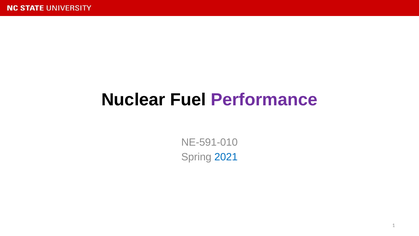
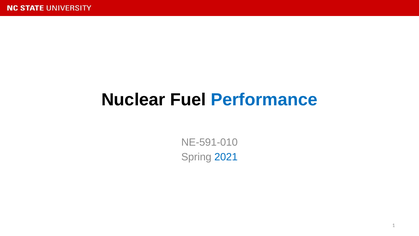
Performance colour: purple -> blue
